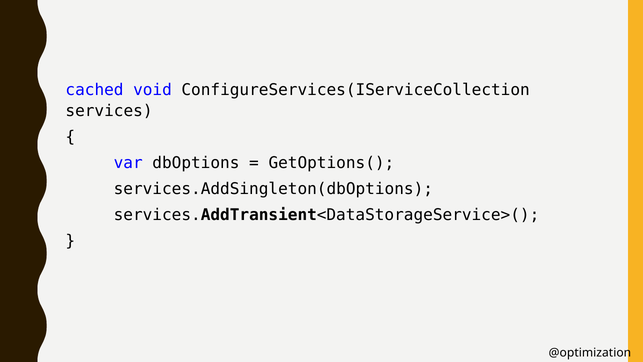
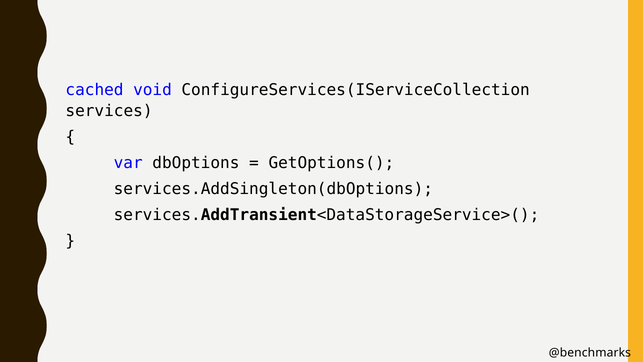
@optimization: @optimization -> @benchmarks
